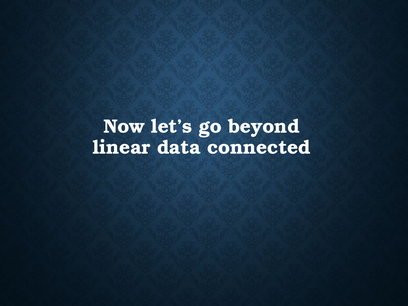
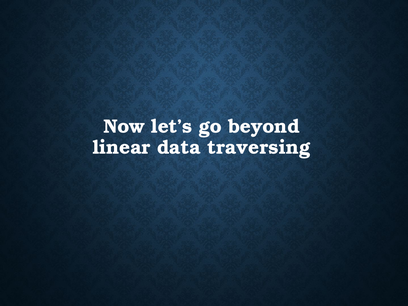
connected: connected -> traversing
